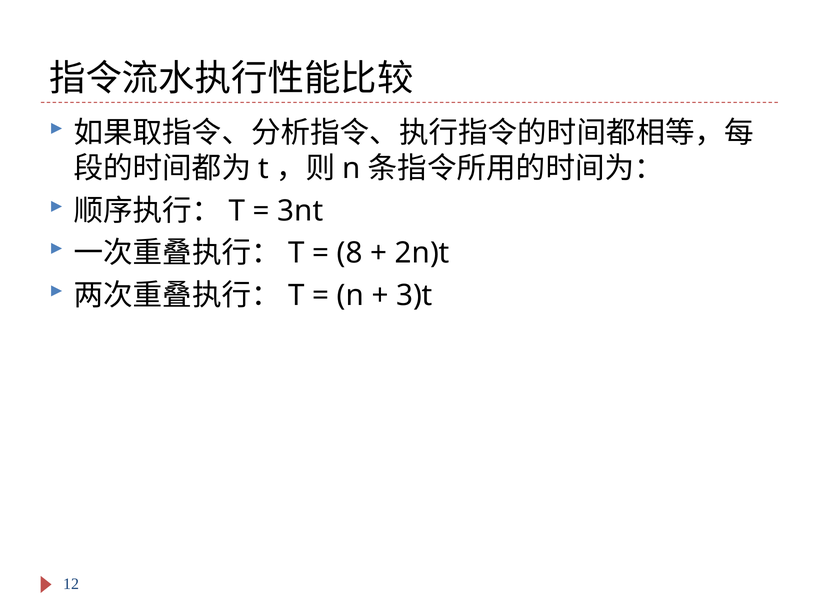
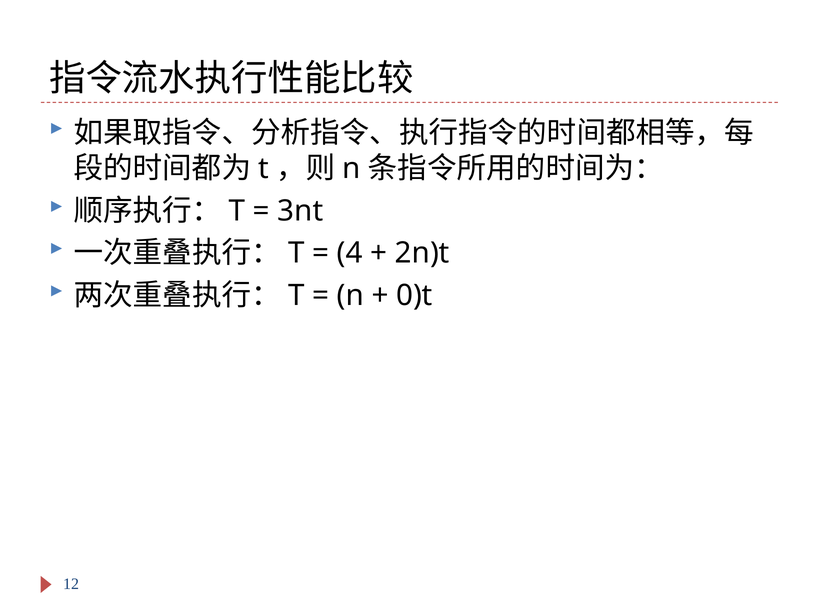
8: 8 -> 4
3)t: 3)t -> 0)t
